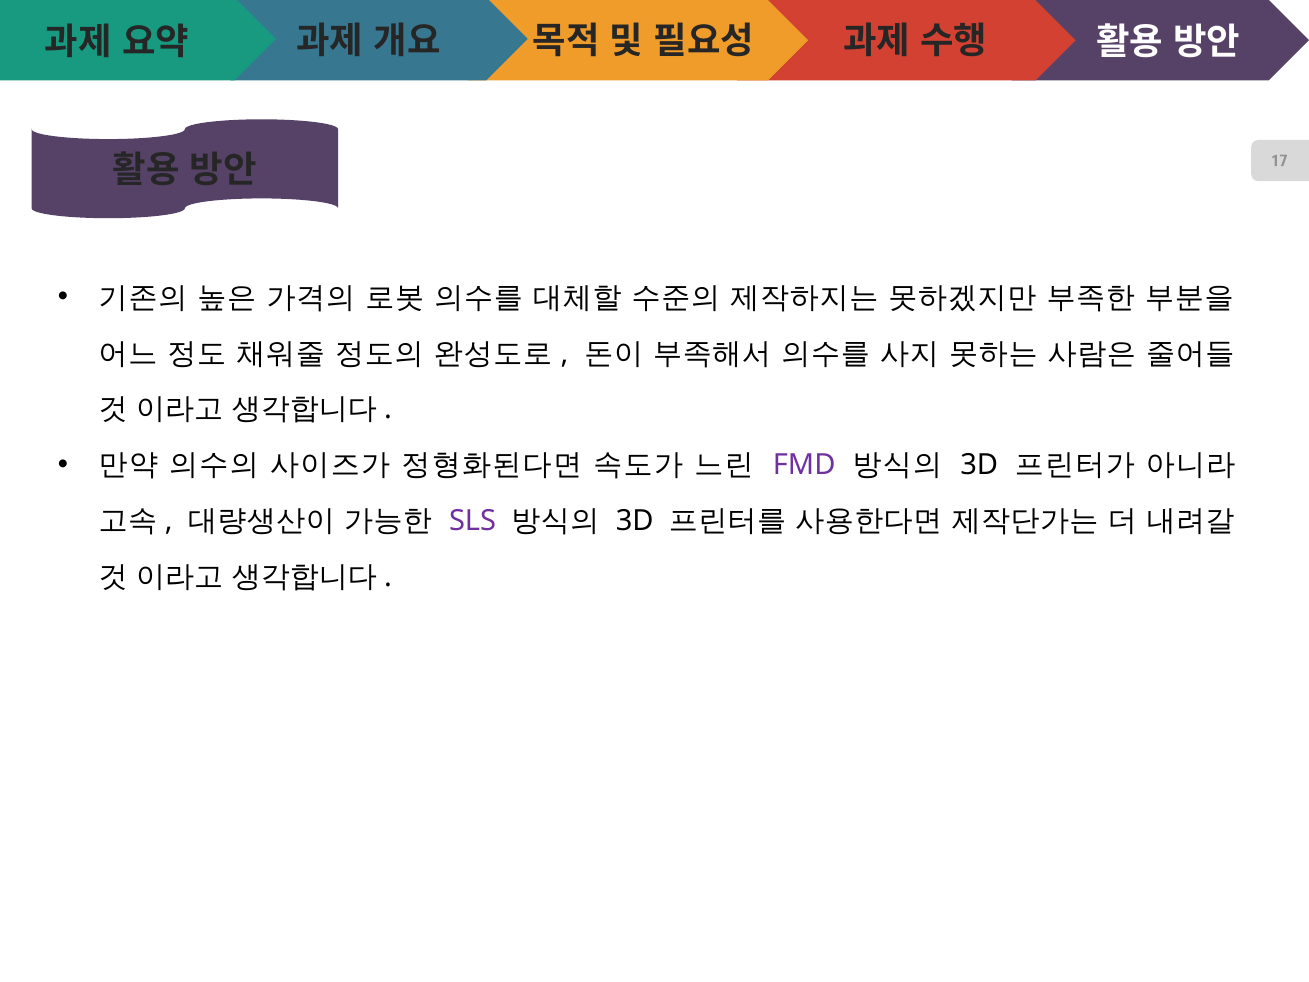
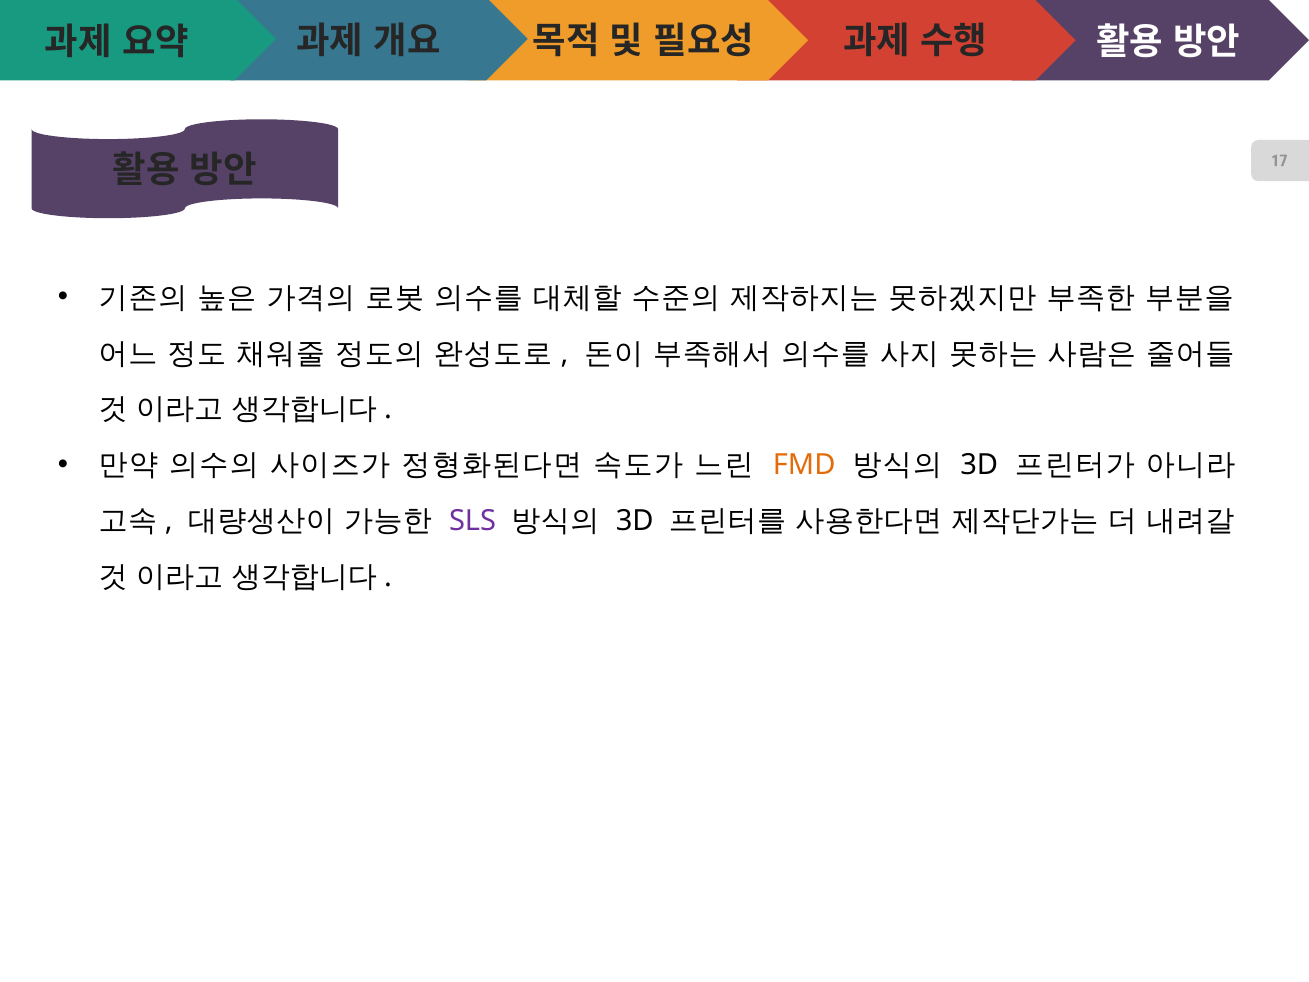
FMD colour: purple -> orange
